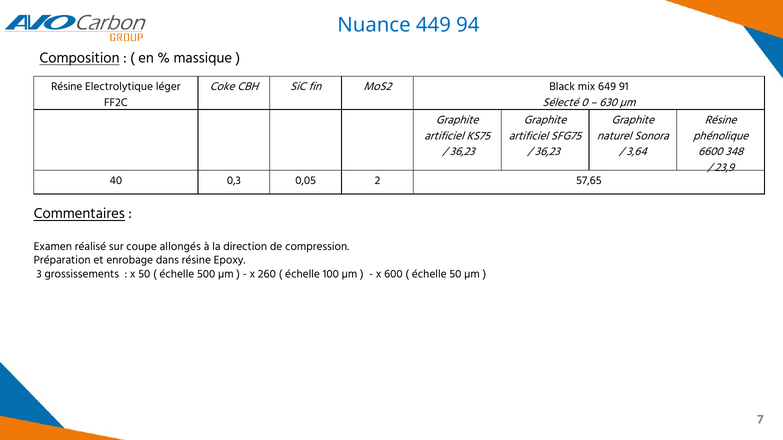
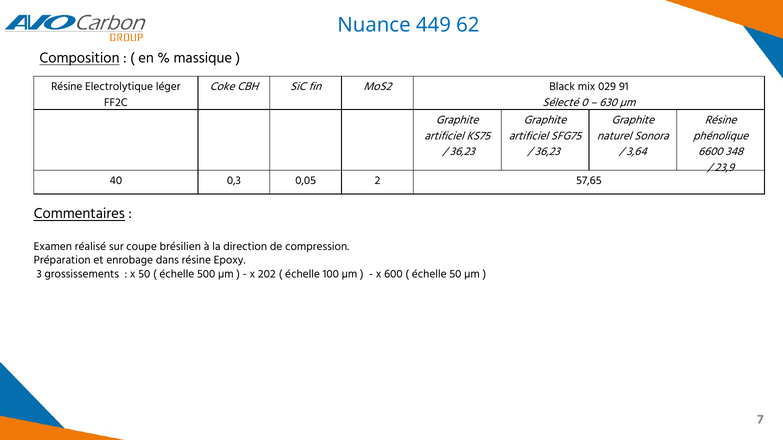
94: 94 -> 62
649: 649 -> 029
allongés: allongés -> brésilien
260: 260 -> 202
